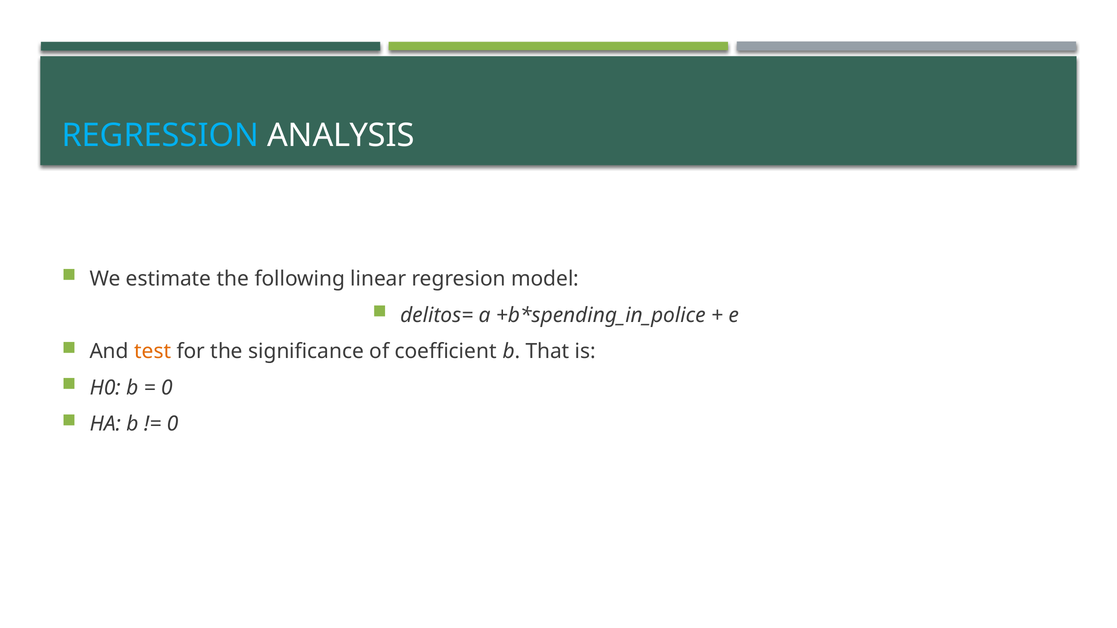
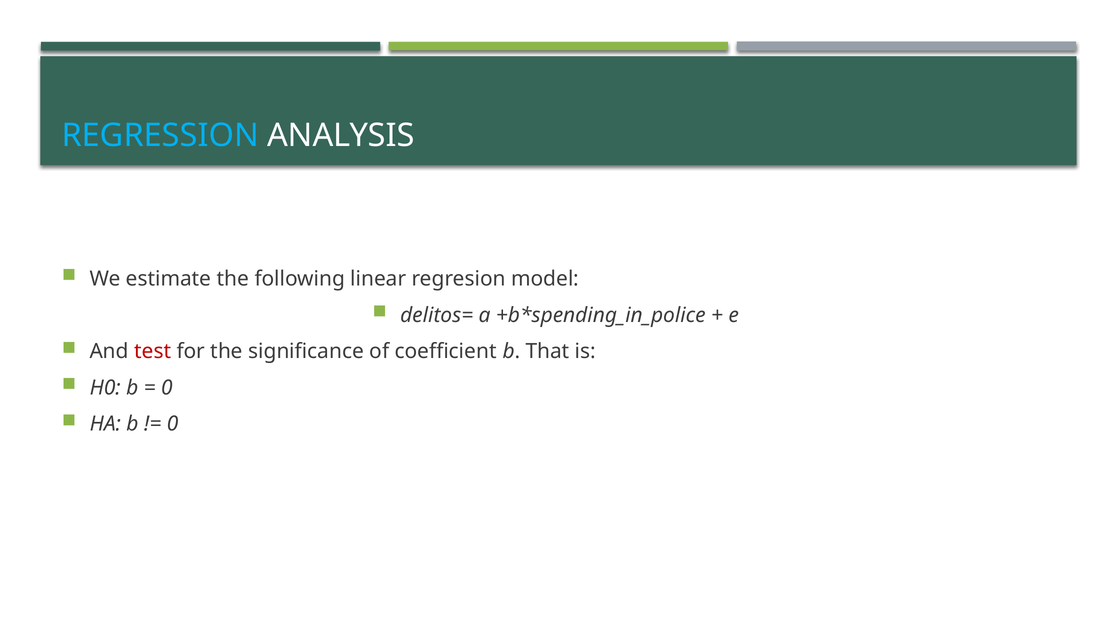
test colour: orange -> red
